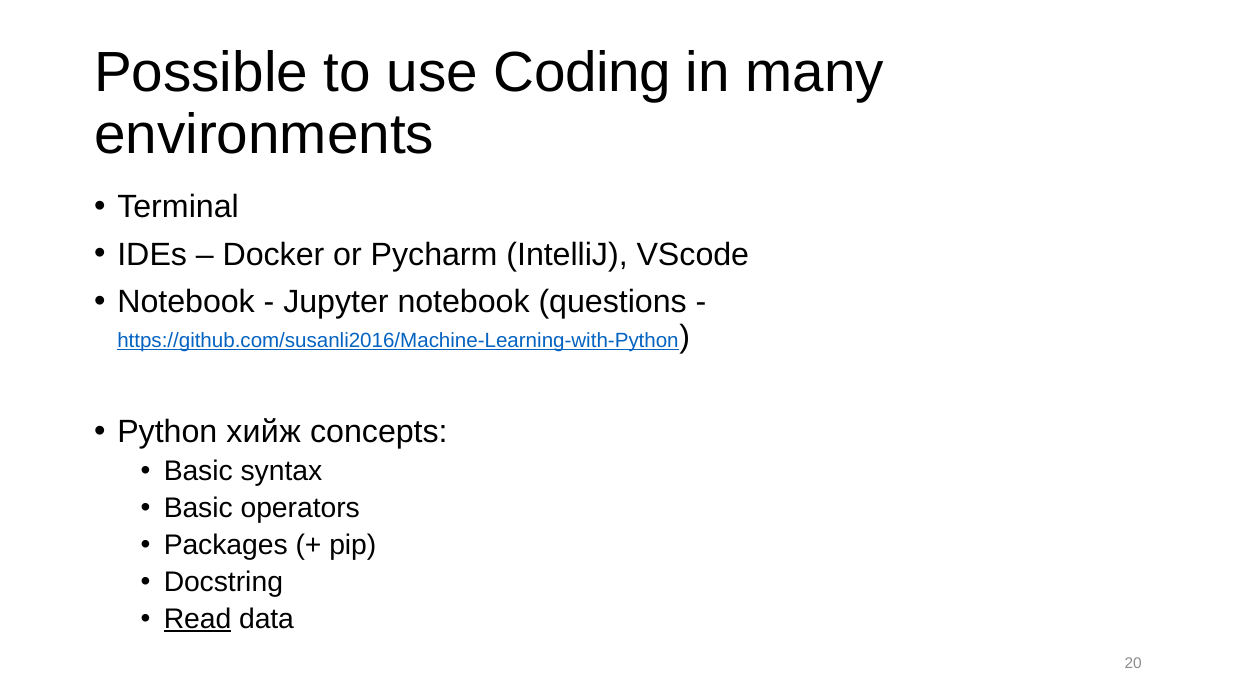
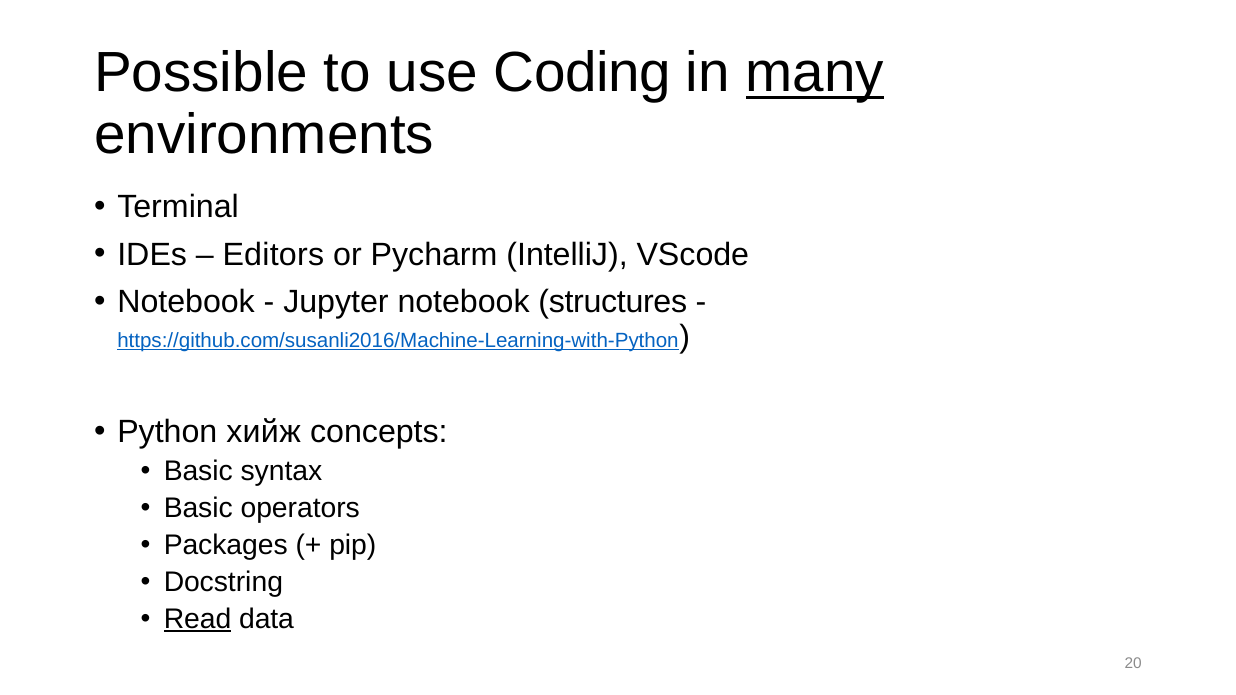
many underline: none -> present
Docker: Docker -> Editors
questions: questions -> structures
